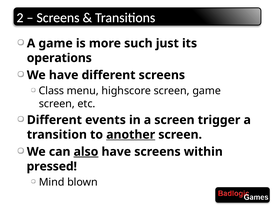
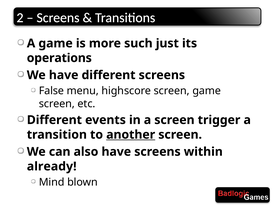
Class: Class -> False
also underline: present -> none
pressed: pressed -> already
